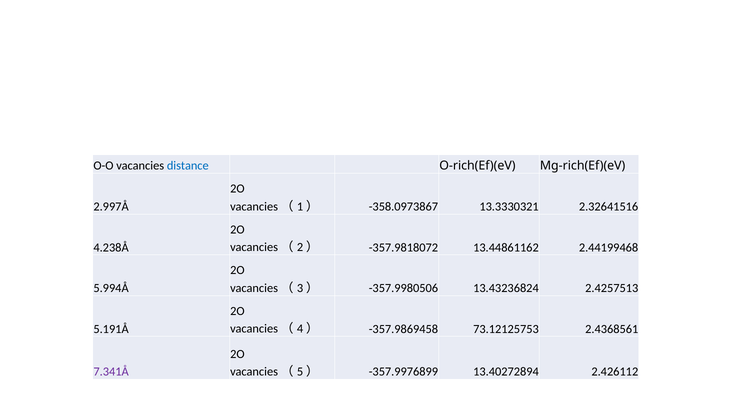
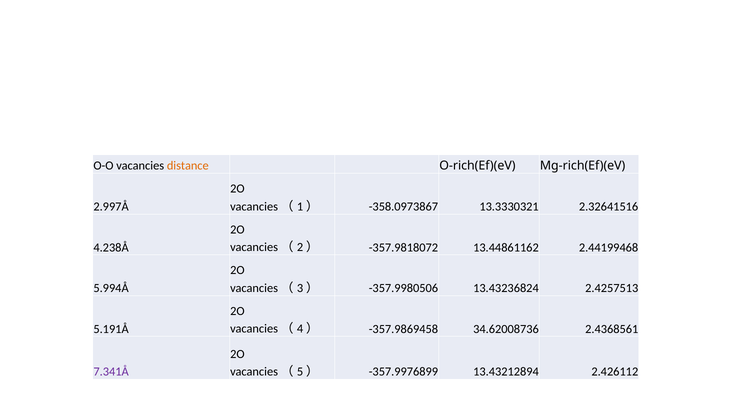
distance colour: blue -> orange
73.12125753: 73.12125753 -> 34.62008736
13.40272894: 13.40272894 -> 13.43212894
